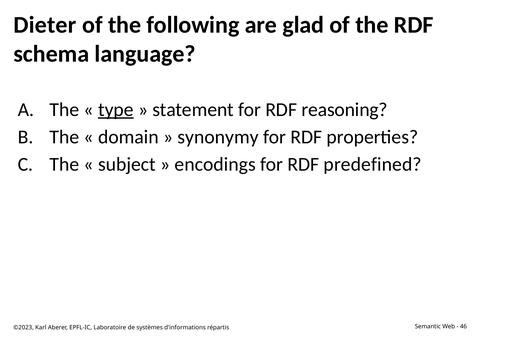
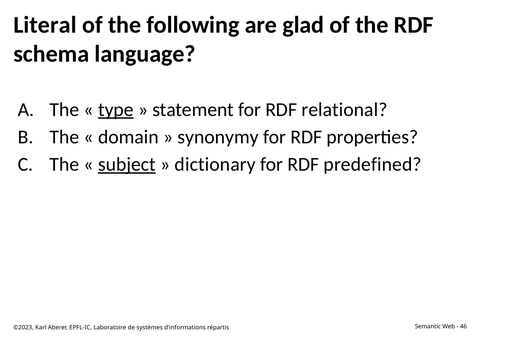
Dieter: Dieter -> Literal
reasoning: reasoning -> relational
subject underline: none -> present
encodings: encodings -> dictionary
